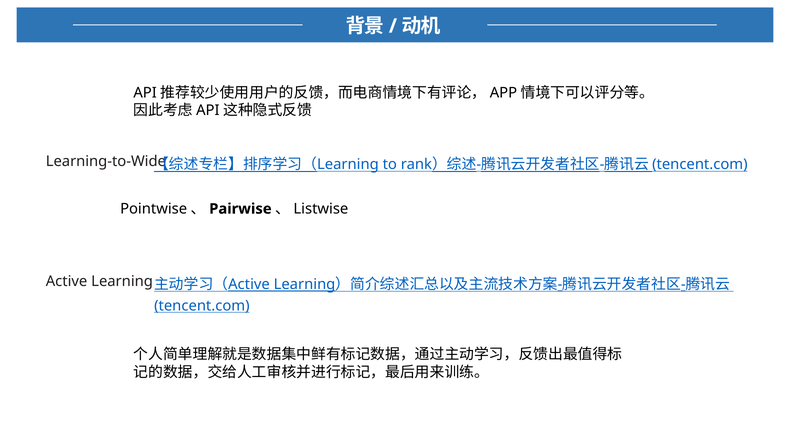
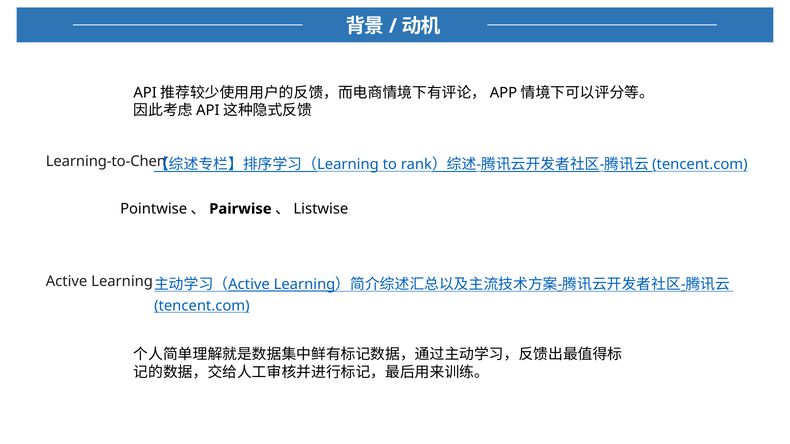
Learning-to-Wide: Learning-to-Wide -> Learning-to-Chen
